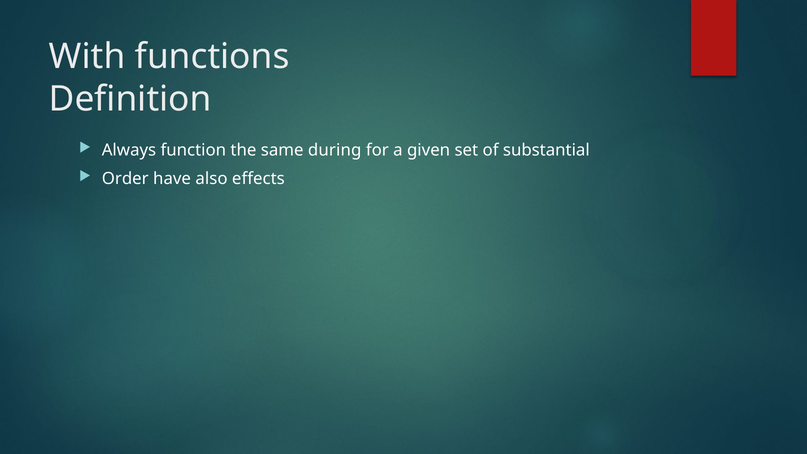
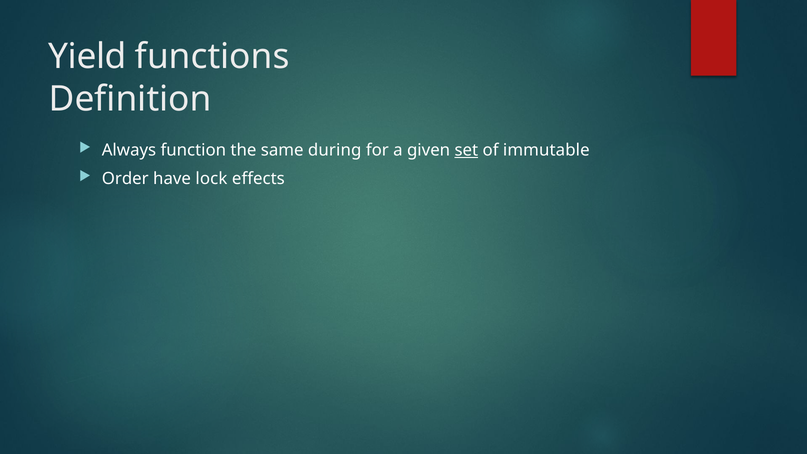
With: With -> Yield
set underline: none -> present
substantial: substantial -> immutable
also: also -> lock
